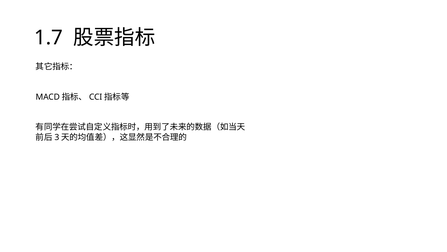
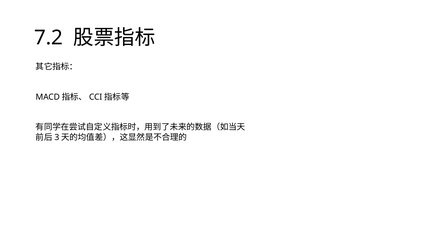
1.7: 1.7 -> 7.2
